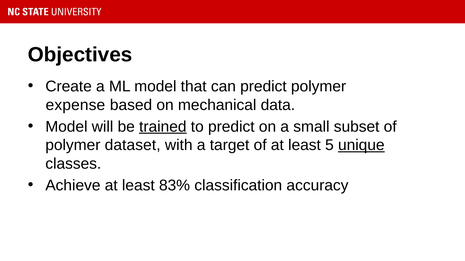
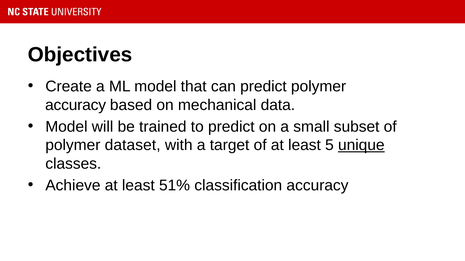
expense at (75, 105): expense -> accuracy
trained underline: present -> none
83%: 83% -> 51%
